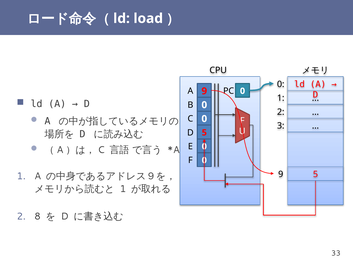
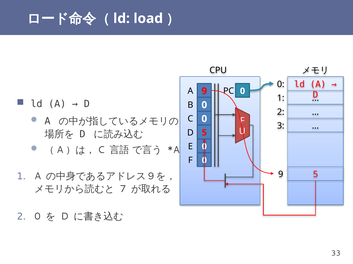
1 at (123, 189): 1 -> 7
2 8: 8 -> 0
